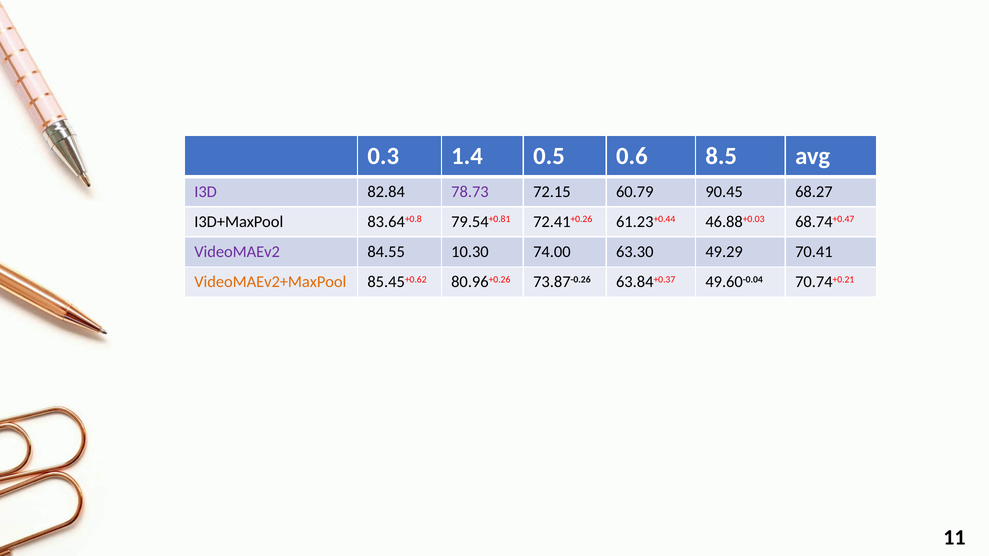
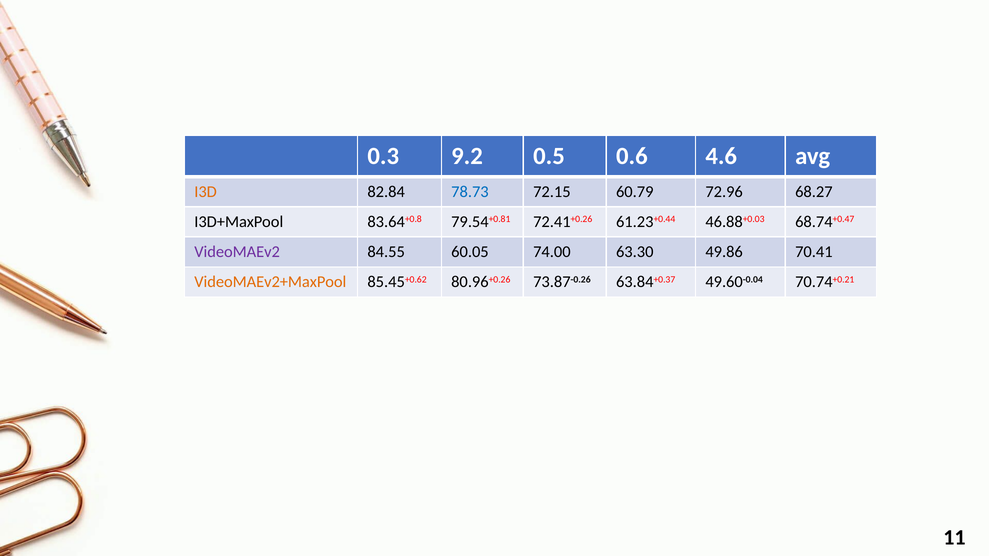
1.4: 1.4 -> 9.2
8.5: 8.5 -> 4.6
I3D colour: purple -> orange
78.73 colour: purple -> blue
90.45: 90.45 -> 72.96
10.30: 10.30 -> 60.05
49.29: 49.29 -> 49.86
